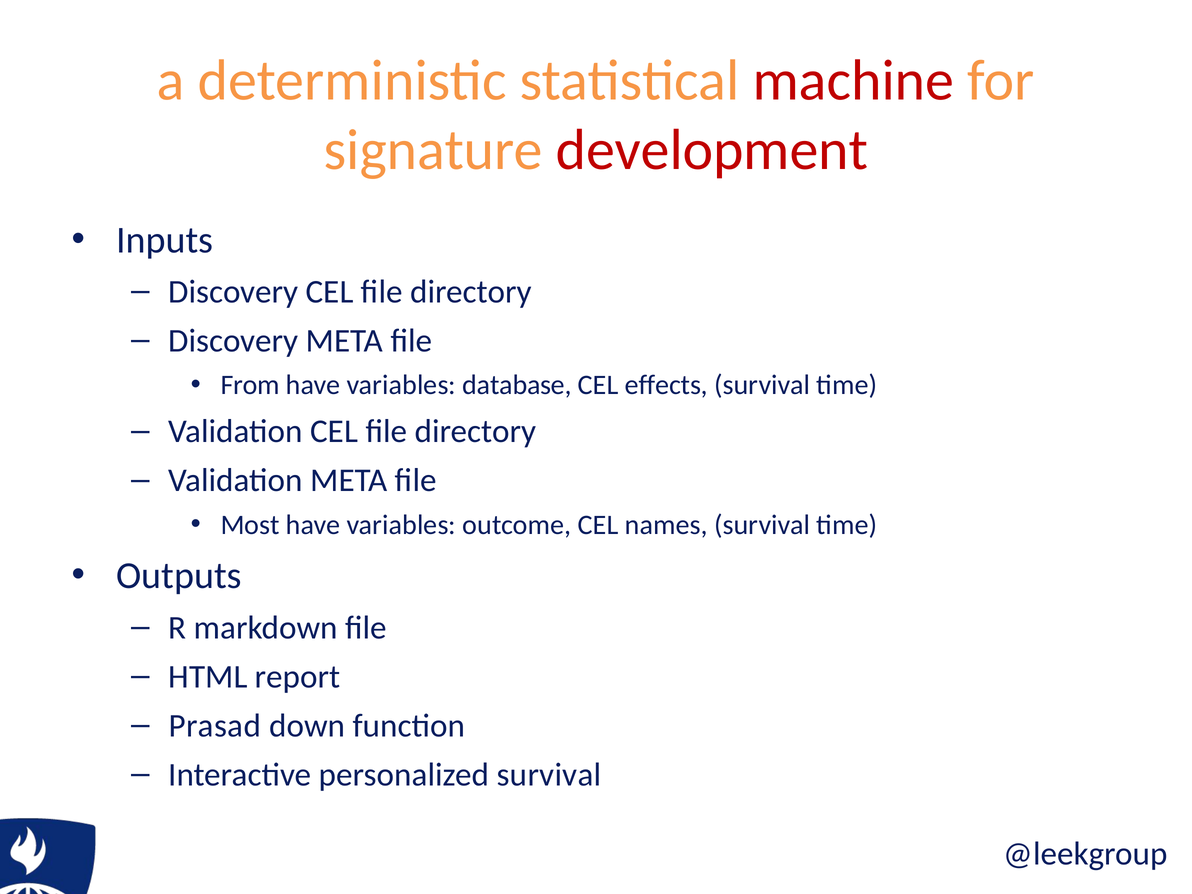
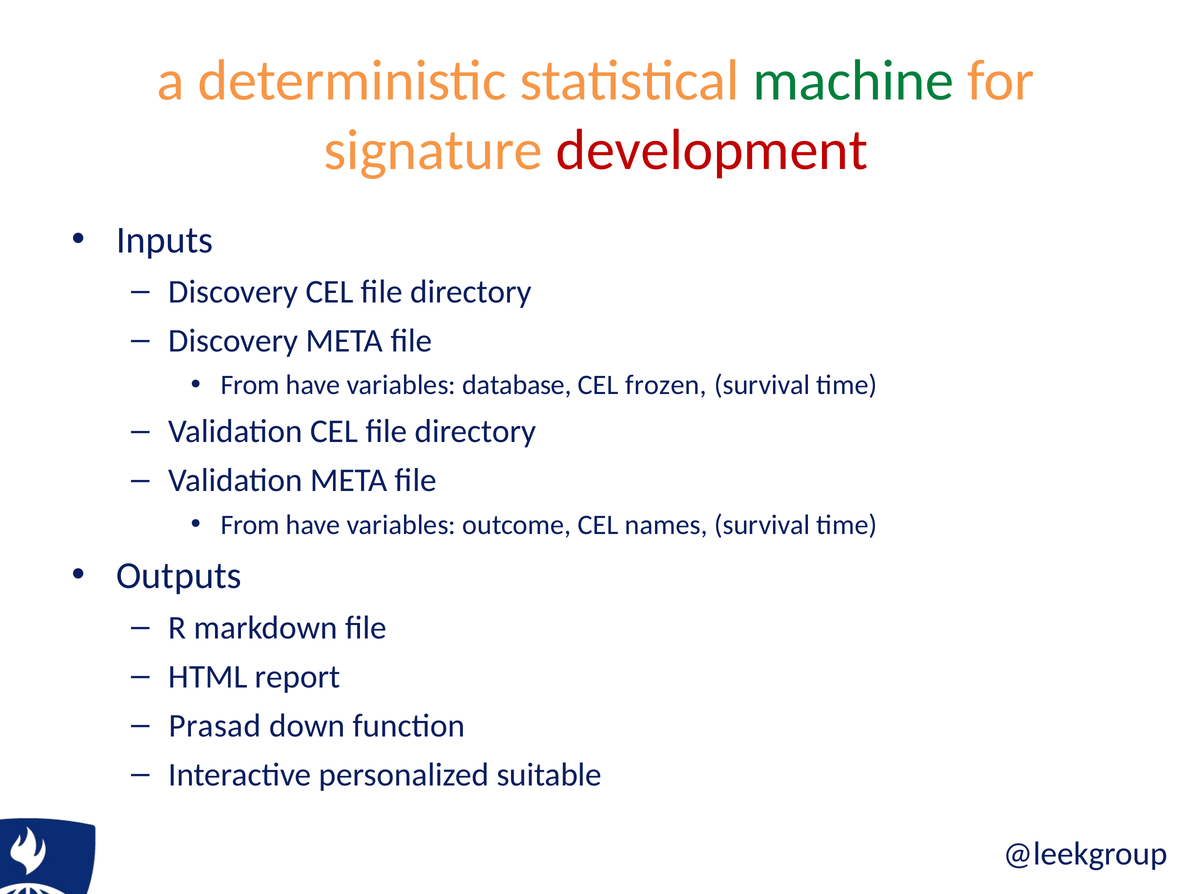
machine colour: red -> green
effects: effects -> frozen
Most at (250, 525): Most -> From
personalized survival: survival -> suitable
